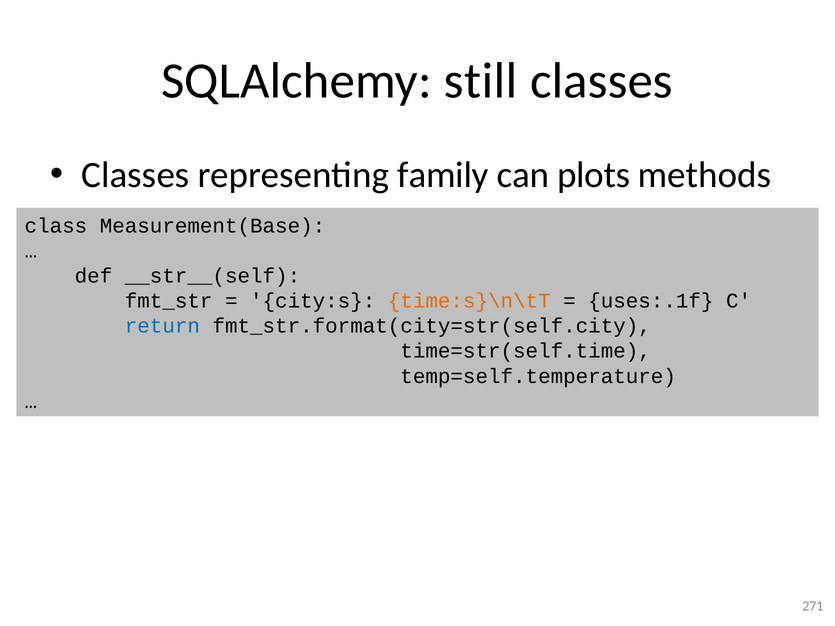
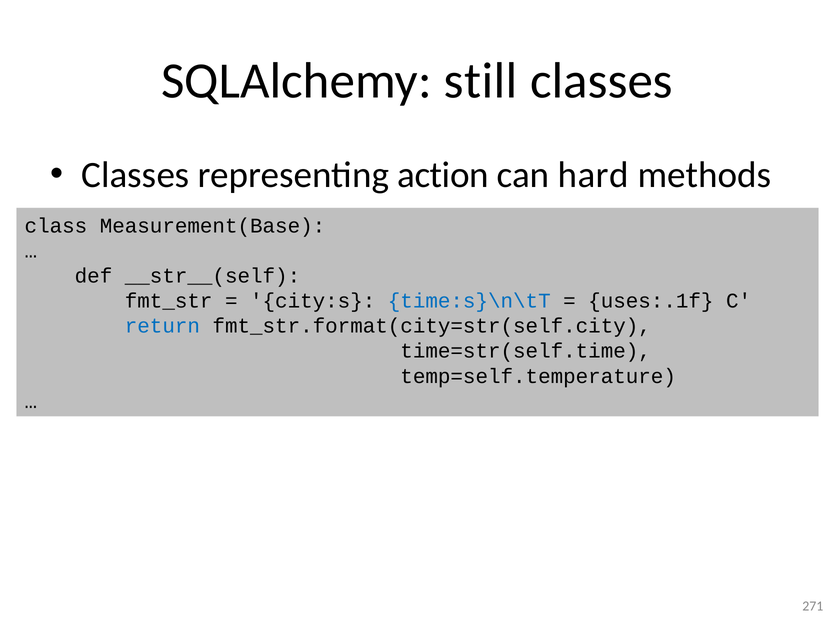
family: family -> action
plots: plots -> hard
time:s}\n\tT colour: orange -> blue
